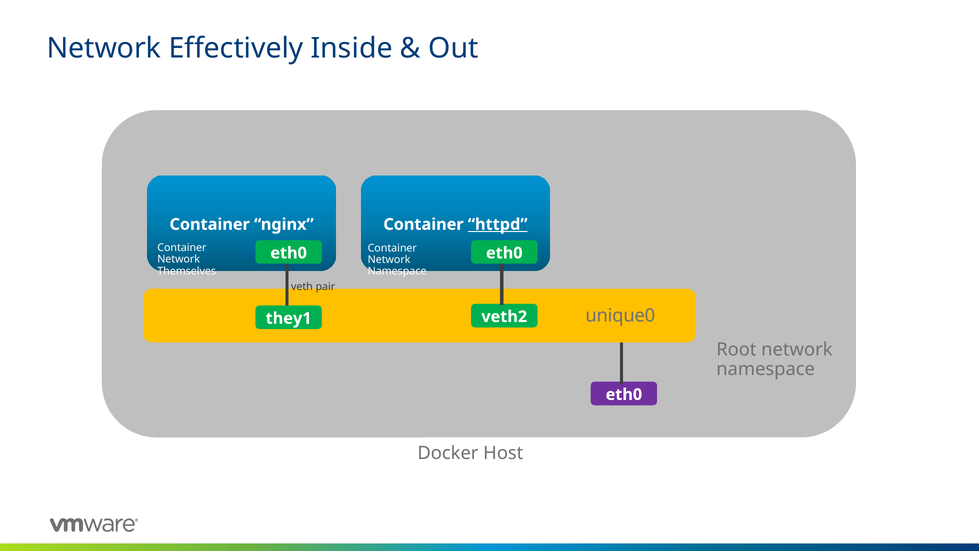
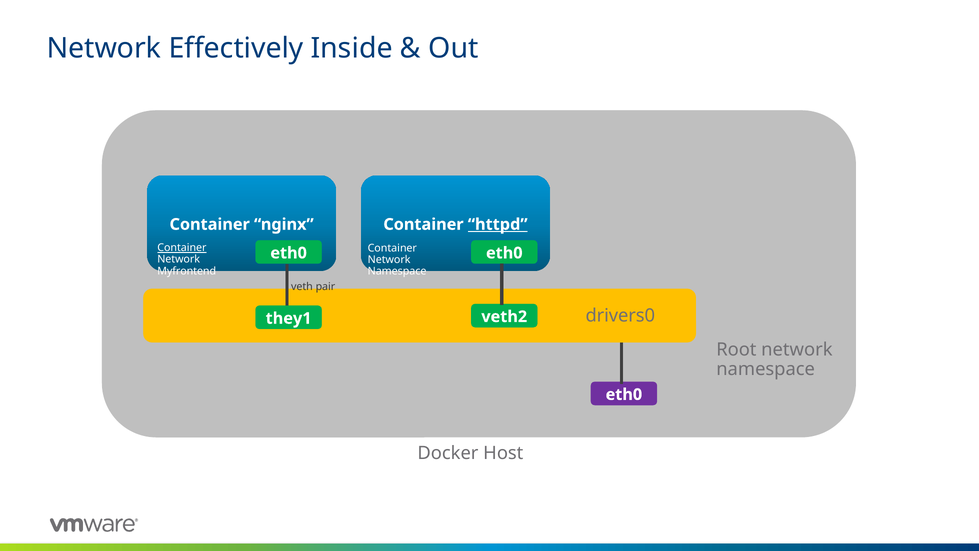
Container at (182, 248) underline: none -> present
Themselves: Themselves -> Myfrontend
unique0: unique0 -> drivers0
